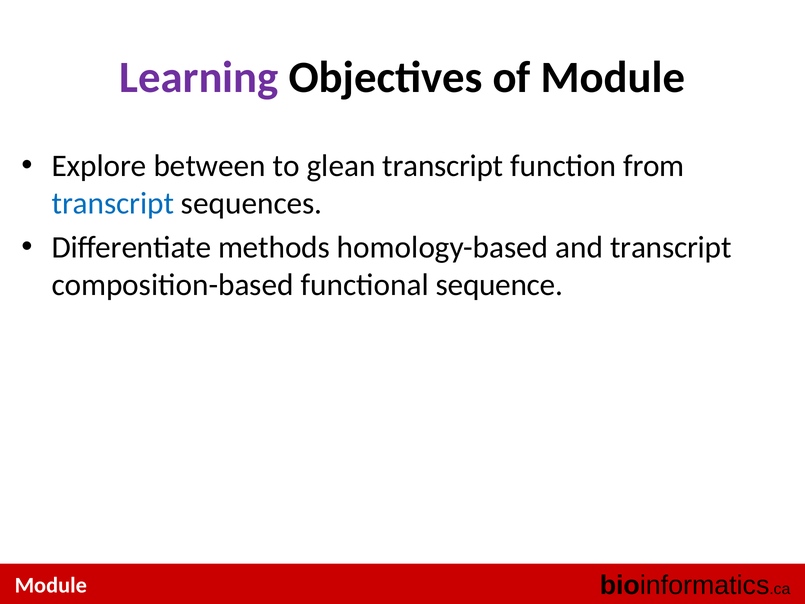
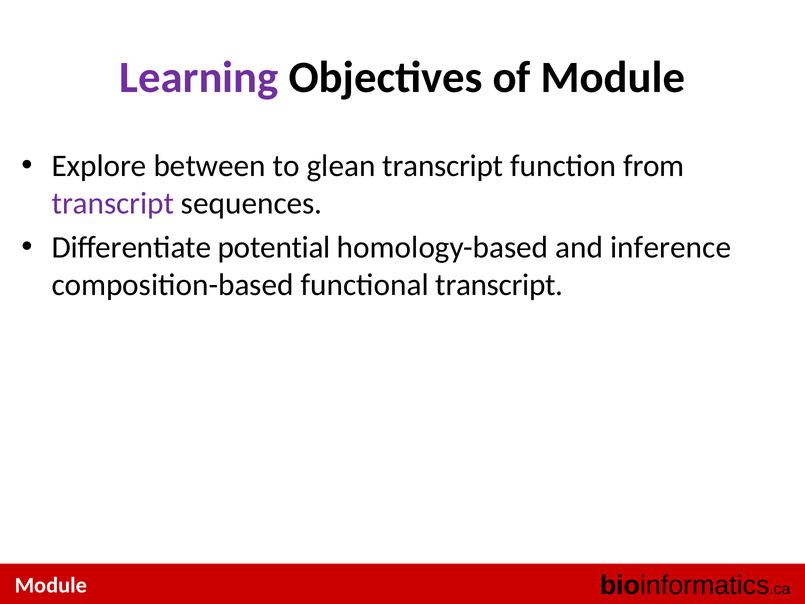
transcript at (113, 203) colour: blue -> purple
methods: methods -> potential
and transcript: transcript -> inference
functional sequence: sequence -> transcript
